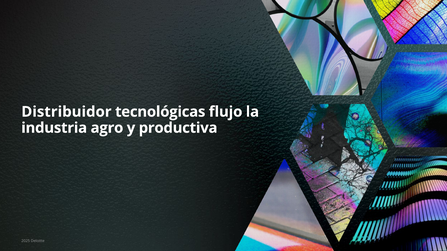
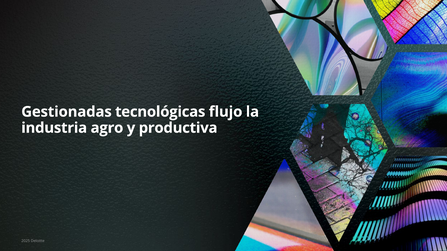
Distribuidor: Distribuidor -> Gestionadas
